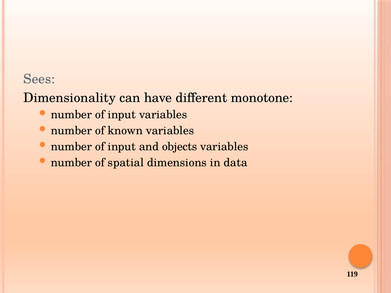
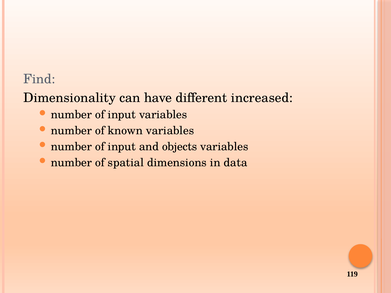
Sees: Sees -> Find
monotone: monotone -> increased
